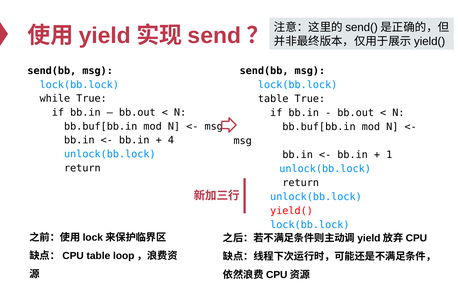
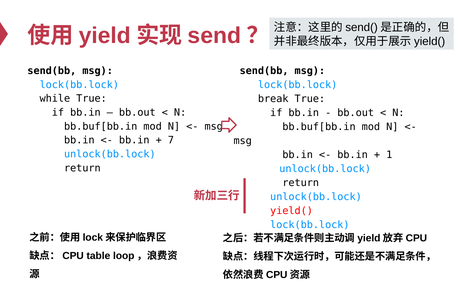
table at (273, 99): table -> break
4: 4 -> 7
